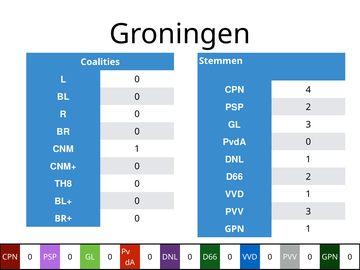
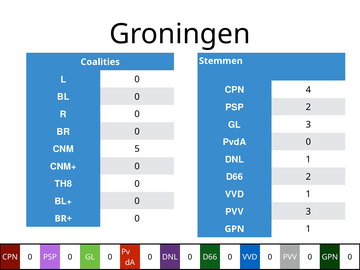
CNM 1: 1 -> 5
